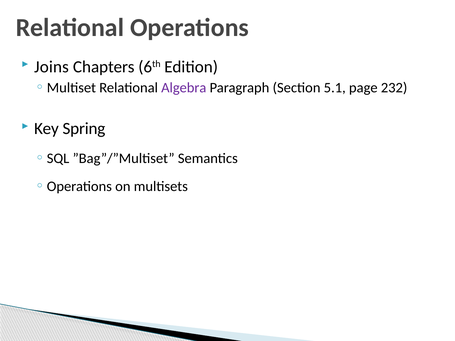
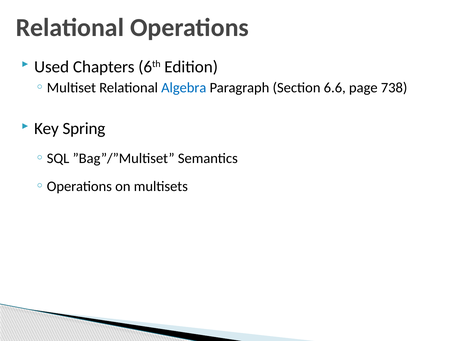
Joins: Joins -> Used
Algebra colour: purple -> blue
5.1: 5.1 -> 6.6
232: 232 -> 738
